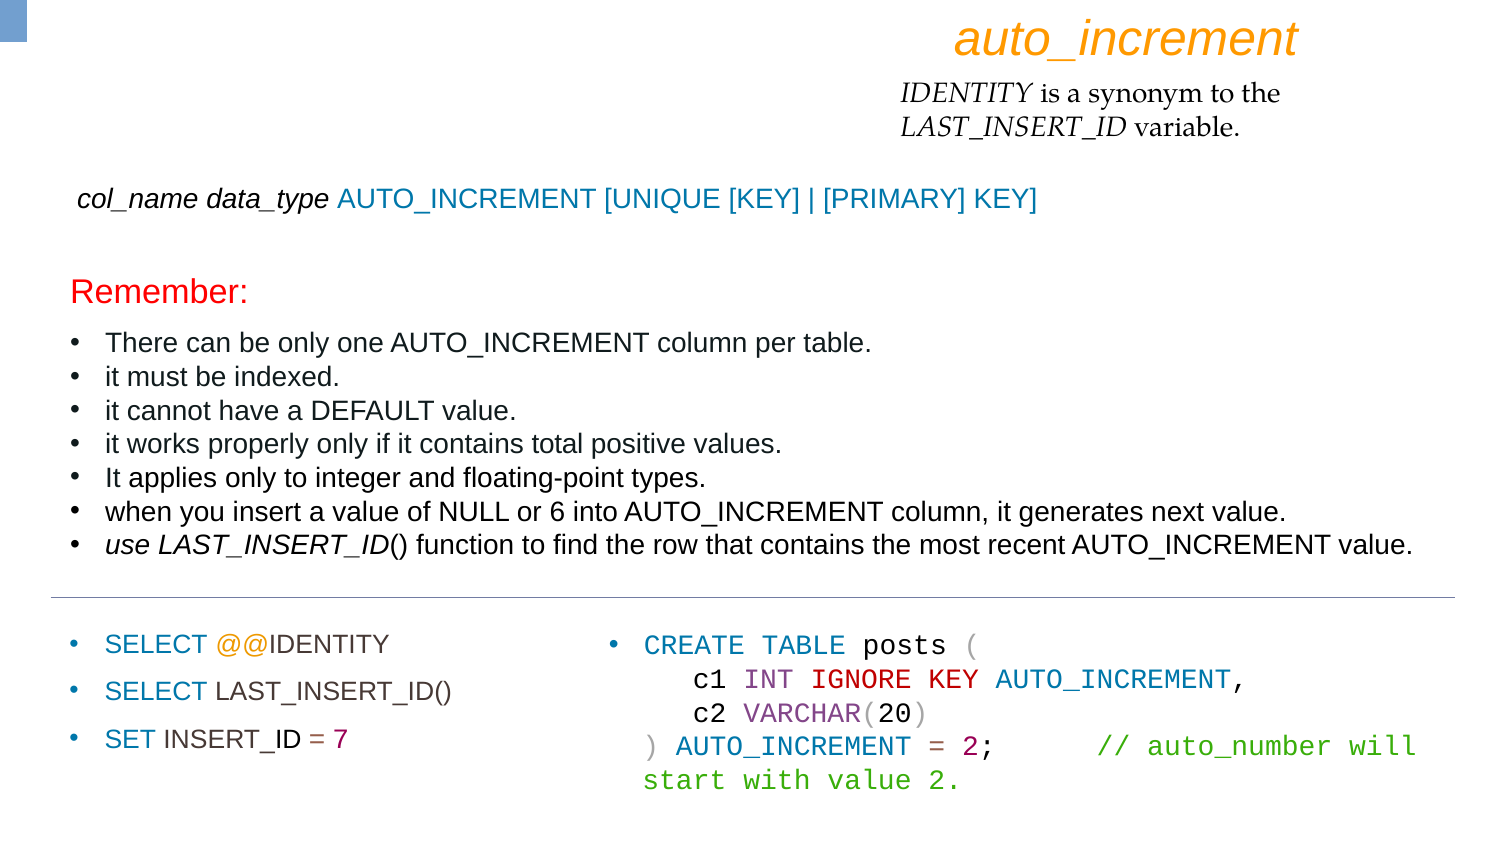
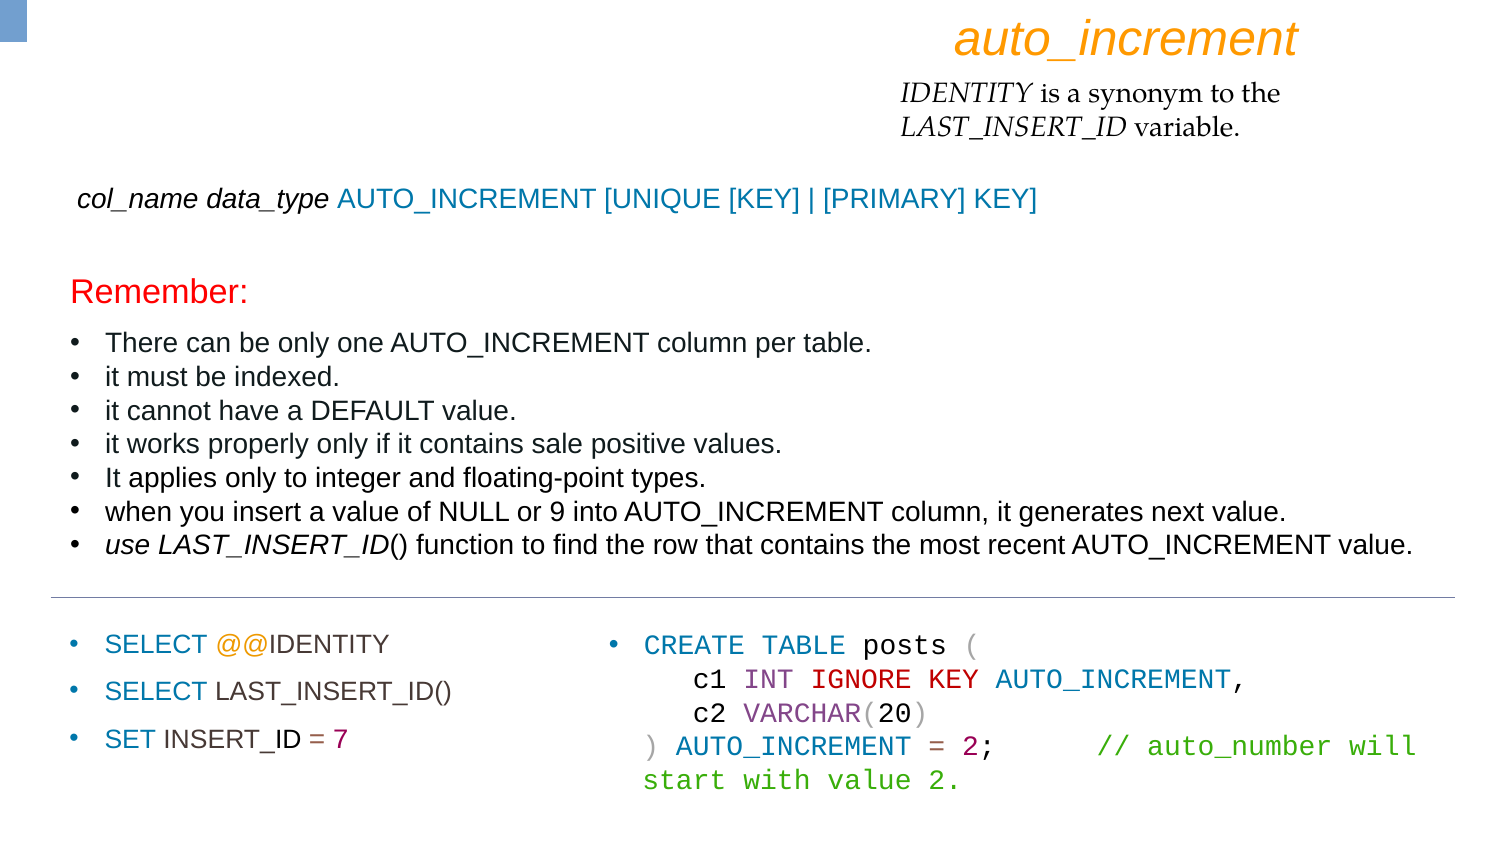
total: total -> sale
6: 6 -> 9
